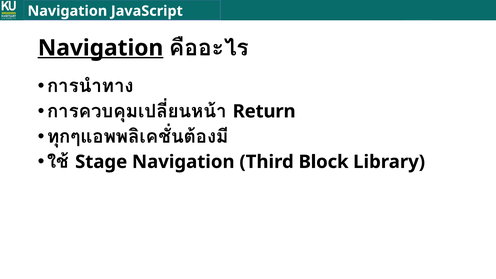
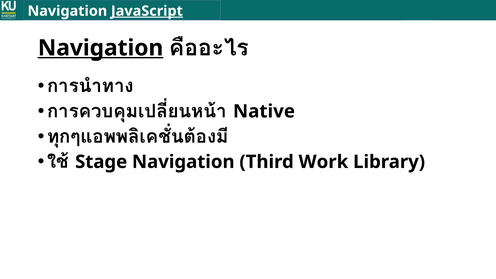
JavaScript underline: none -> present
Return: Return -> Native
Block: Block -> Work
